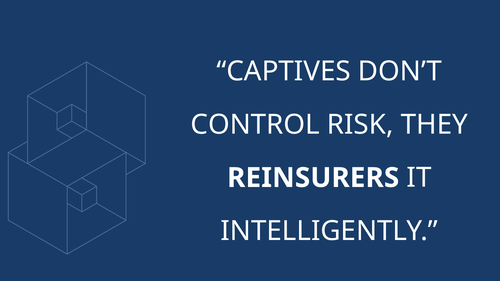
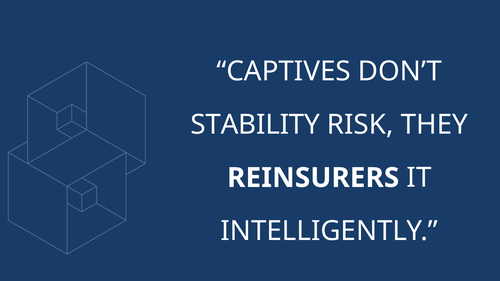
CONTROL: CONTROL -> STABILITY
